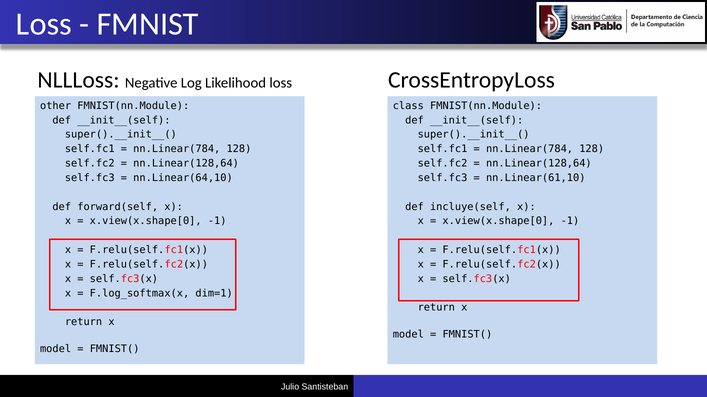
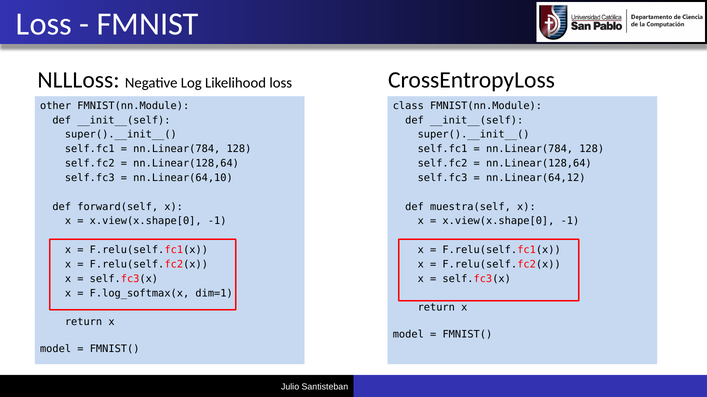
nn.Linear(61,10: nn.Linear(61,10 -> nn.Linear(64,12
incluye(self: incluye(self -> muestra(self
